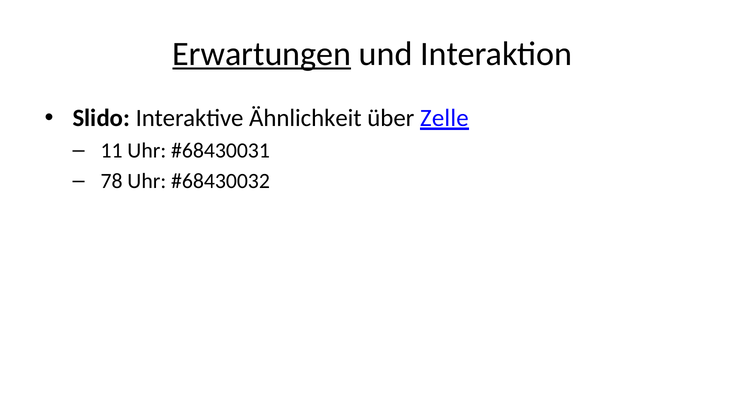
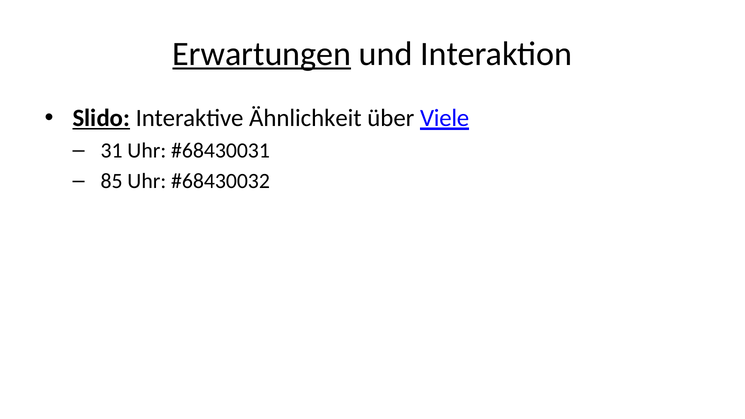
Slido underline: none -> present
Zelle: Zelle -> Viele
11: 11 -> 31
78: 78 -> 85
